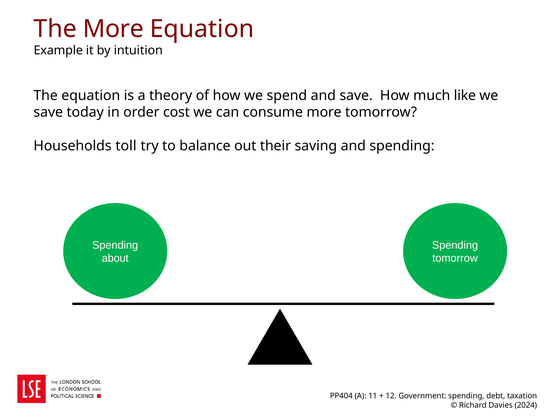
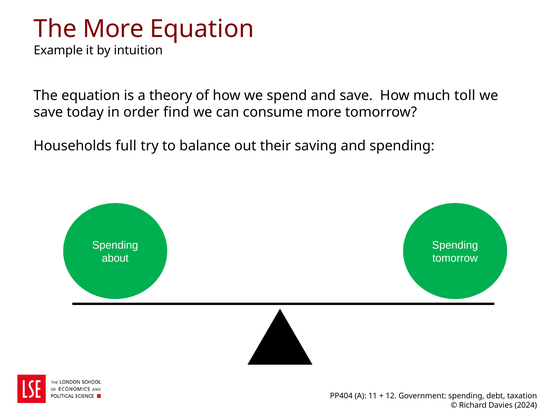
like: like -> toll
cost: cost -> find
toll: toll -> full
